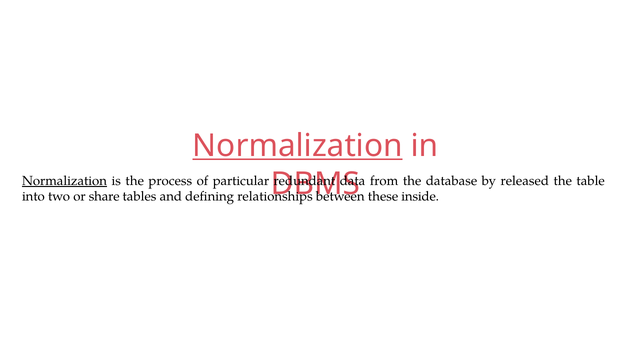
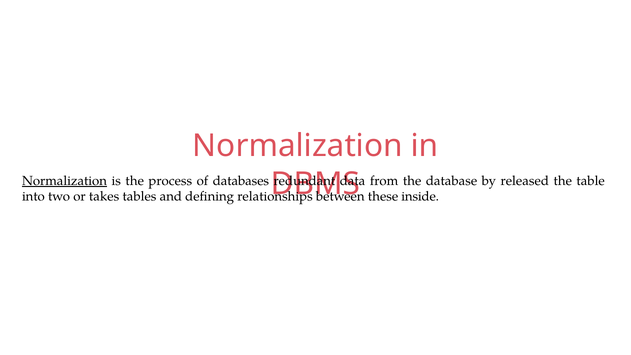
Normalization at (298, 146) underline: present -> none
particular: particular -> databases
share: share -> takes
